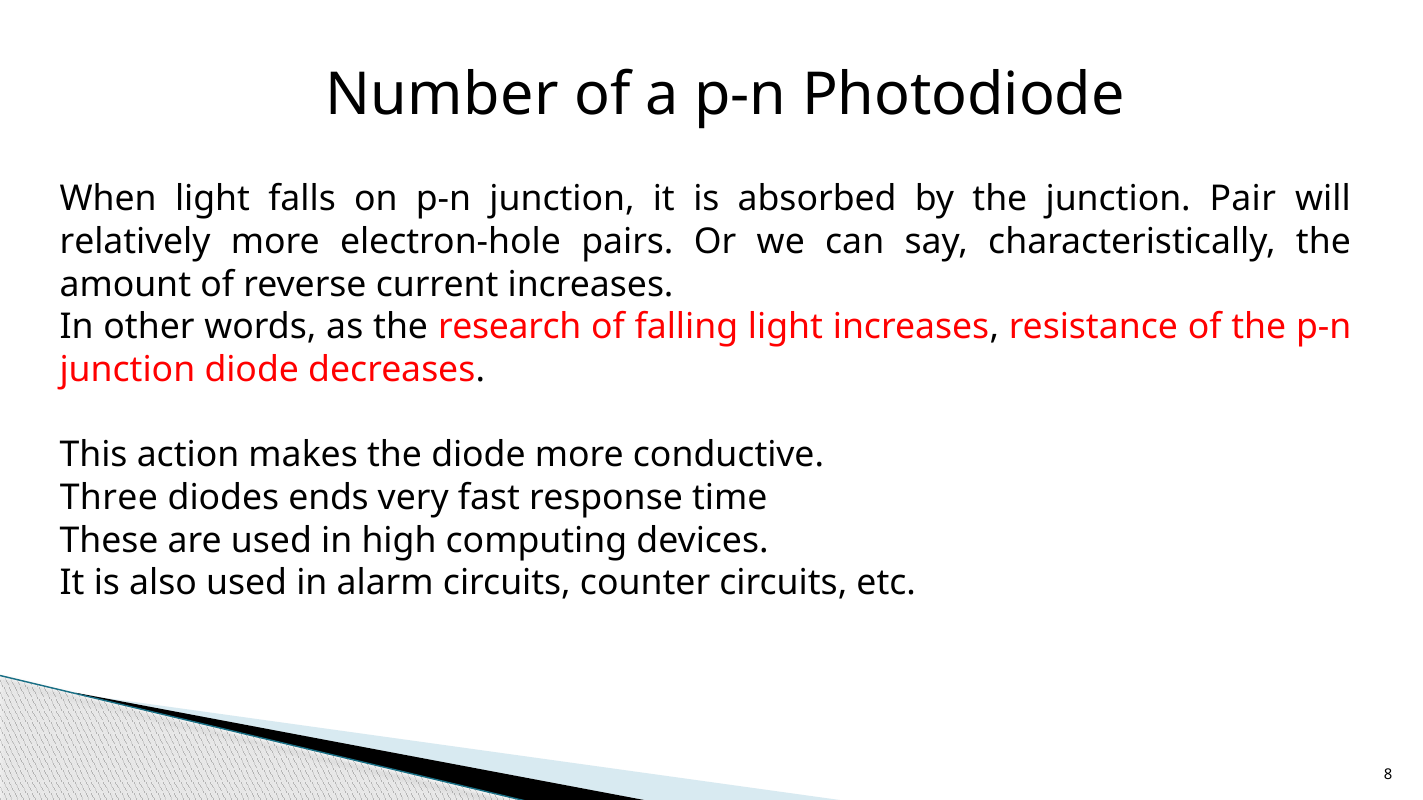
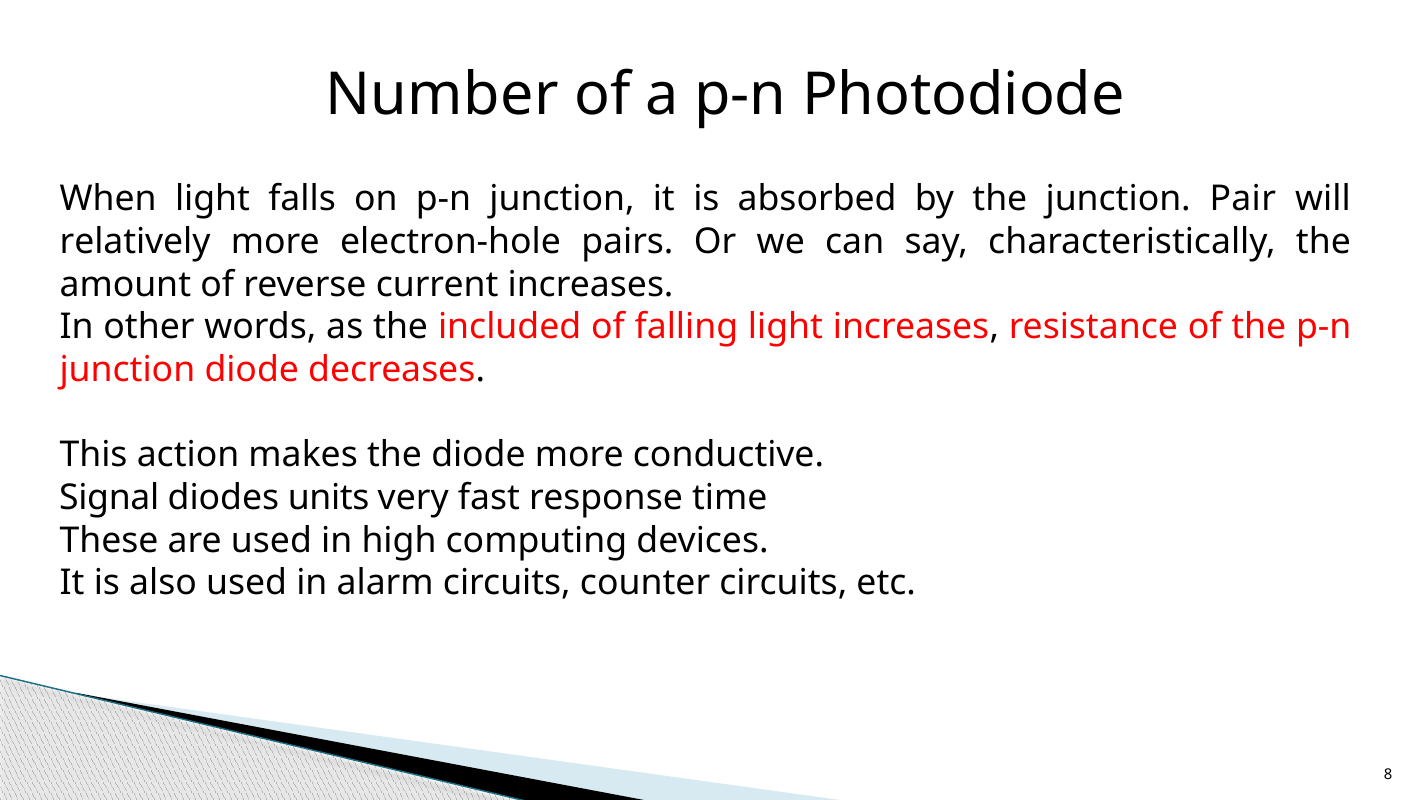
research: research -> included
Three: Three -> Signal
ends: ends -> units
